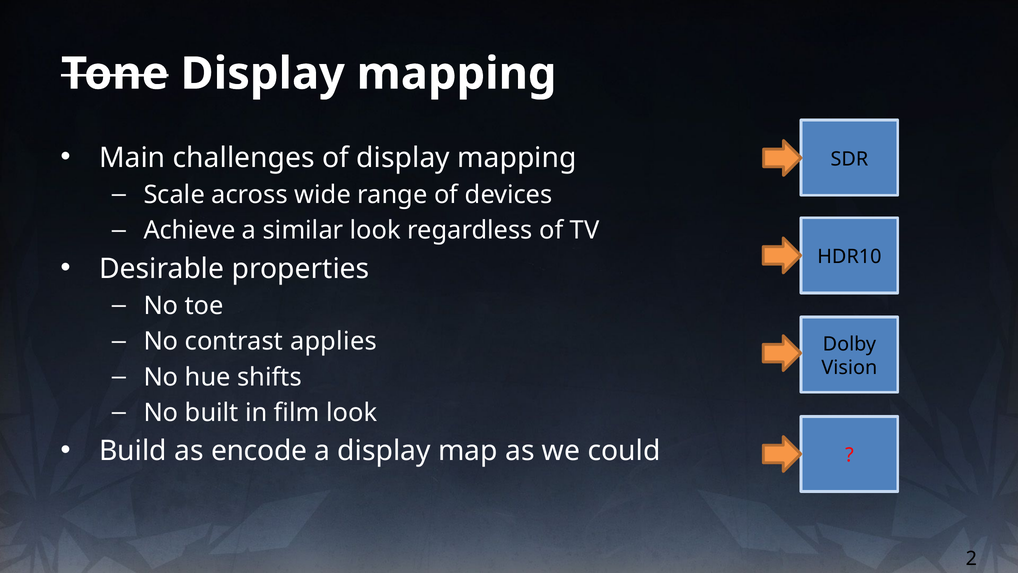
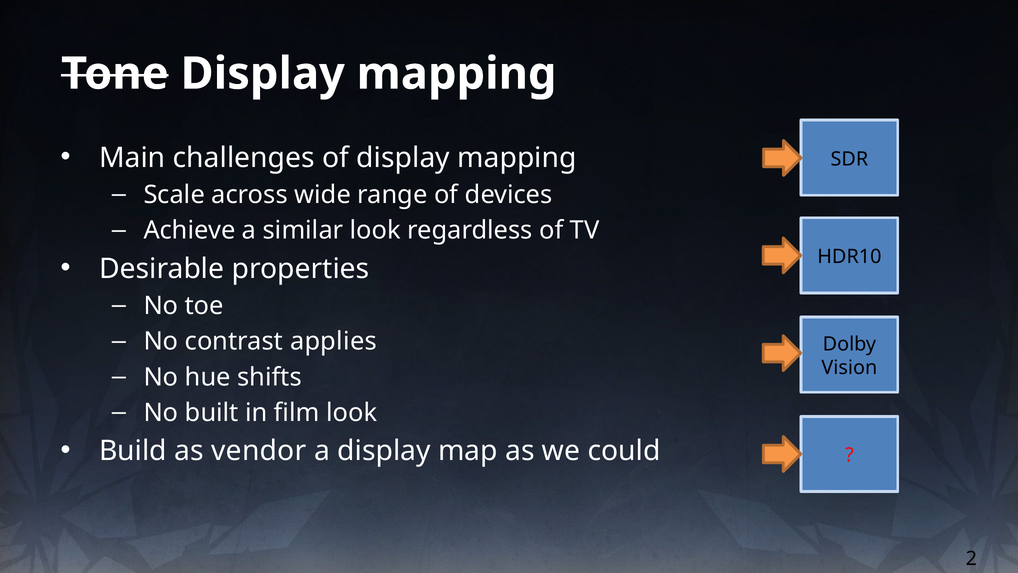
encode: encode -> vendor
